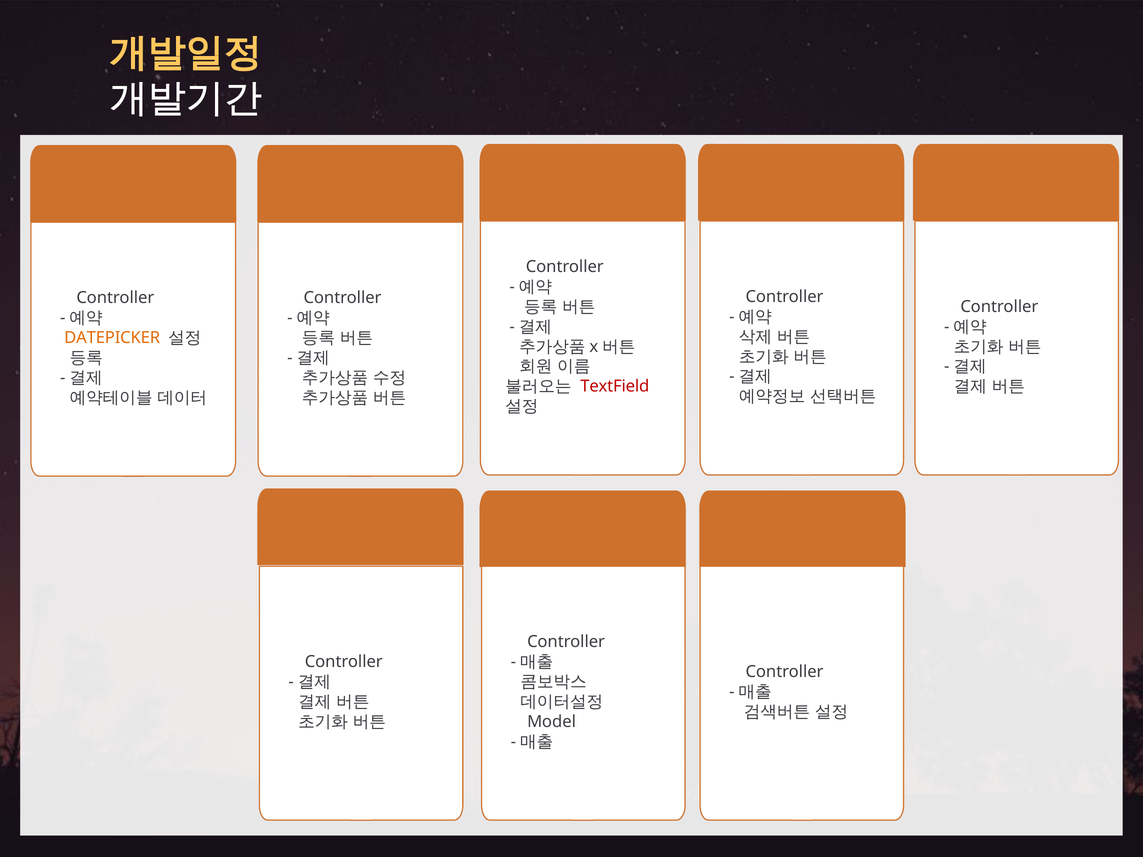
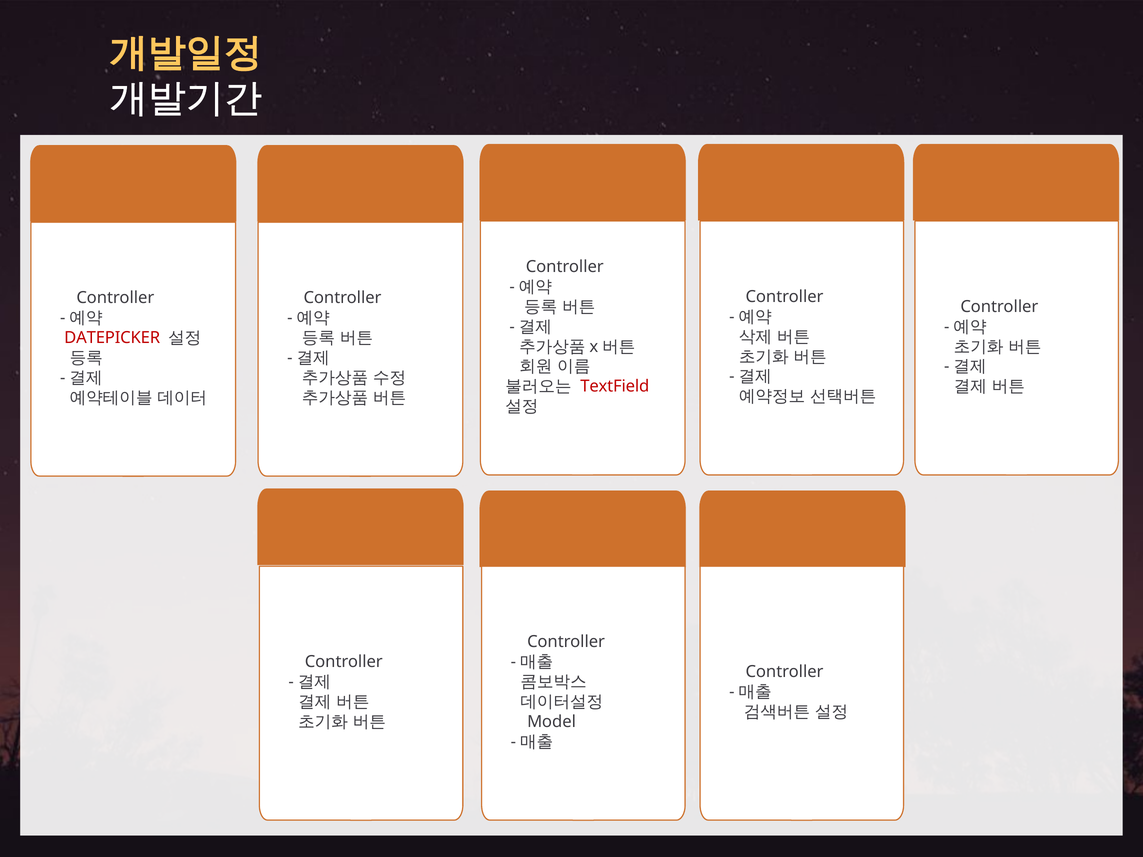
DATEPICKER colour: orange -> red
